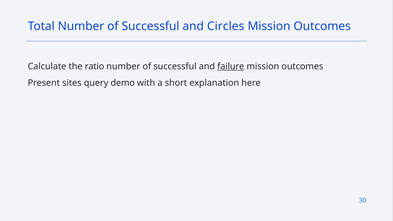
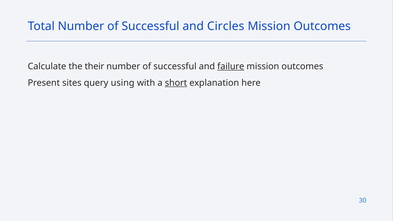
ratio: ratio -> their
demo: demo -> using
short underline: none -> present
